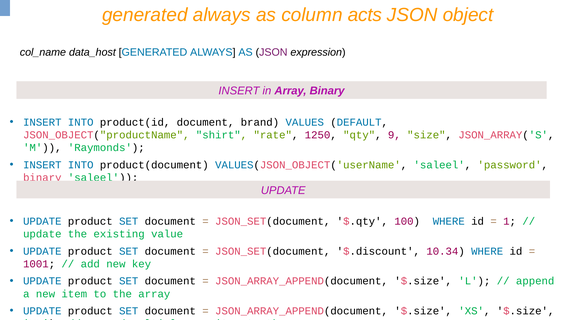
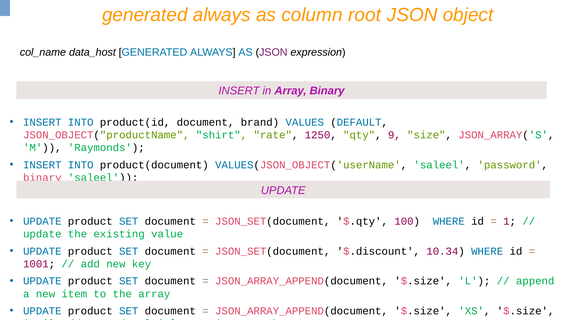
acts: acts -> root
